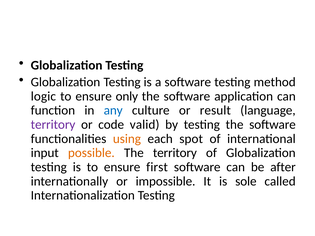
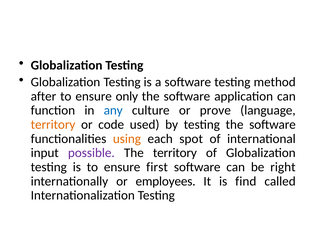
logic: logic -> after
result: result -> prove
territory at (53, 125) colour: purple -> orange
valid: valid -> used
possible colour: orange -> purple
after: after -> right
impossible: impossible -> employees
sole: sole -> find
